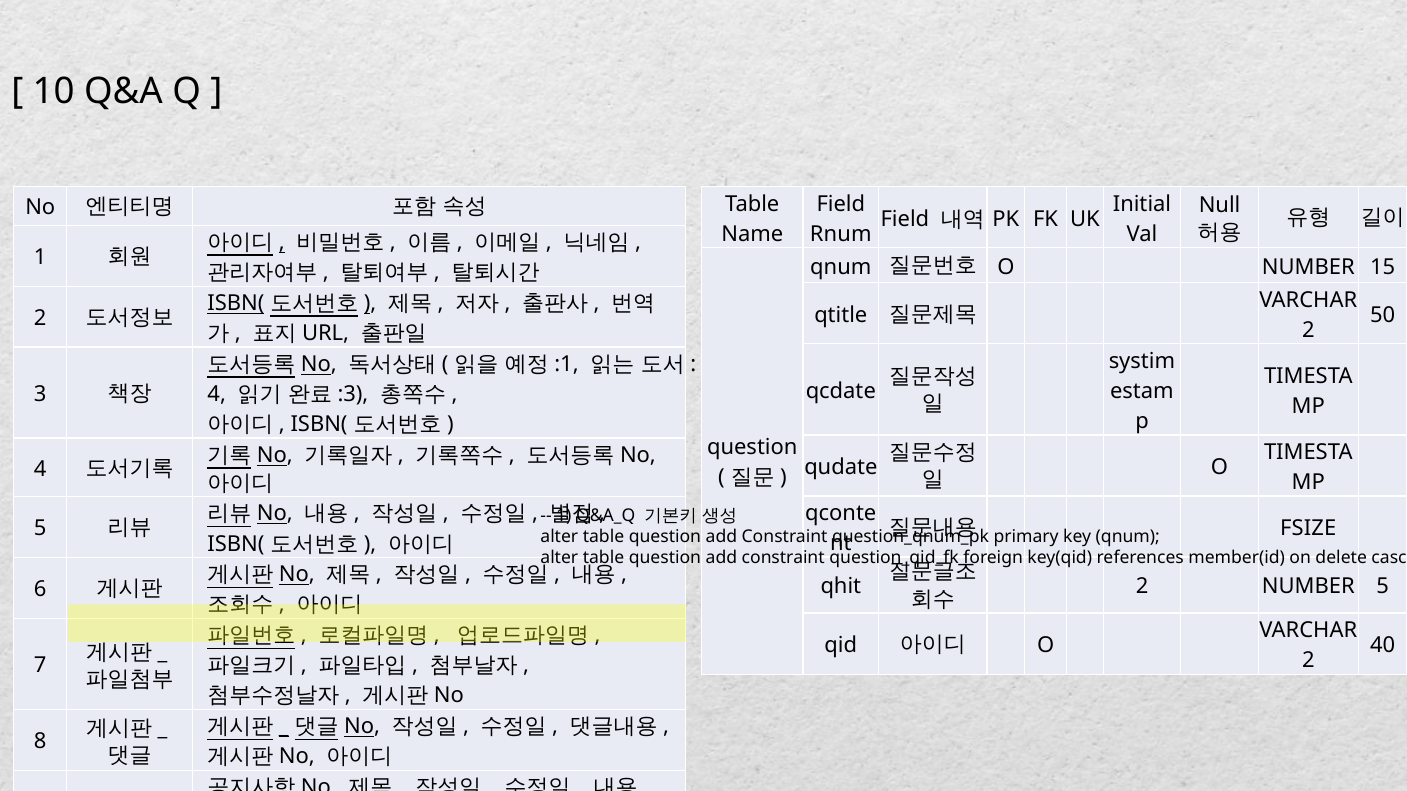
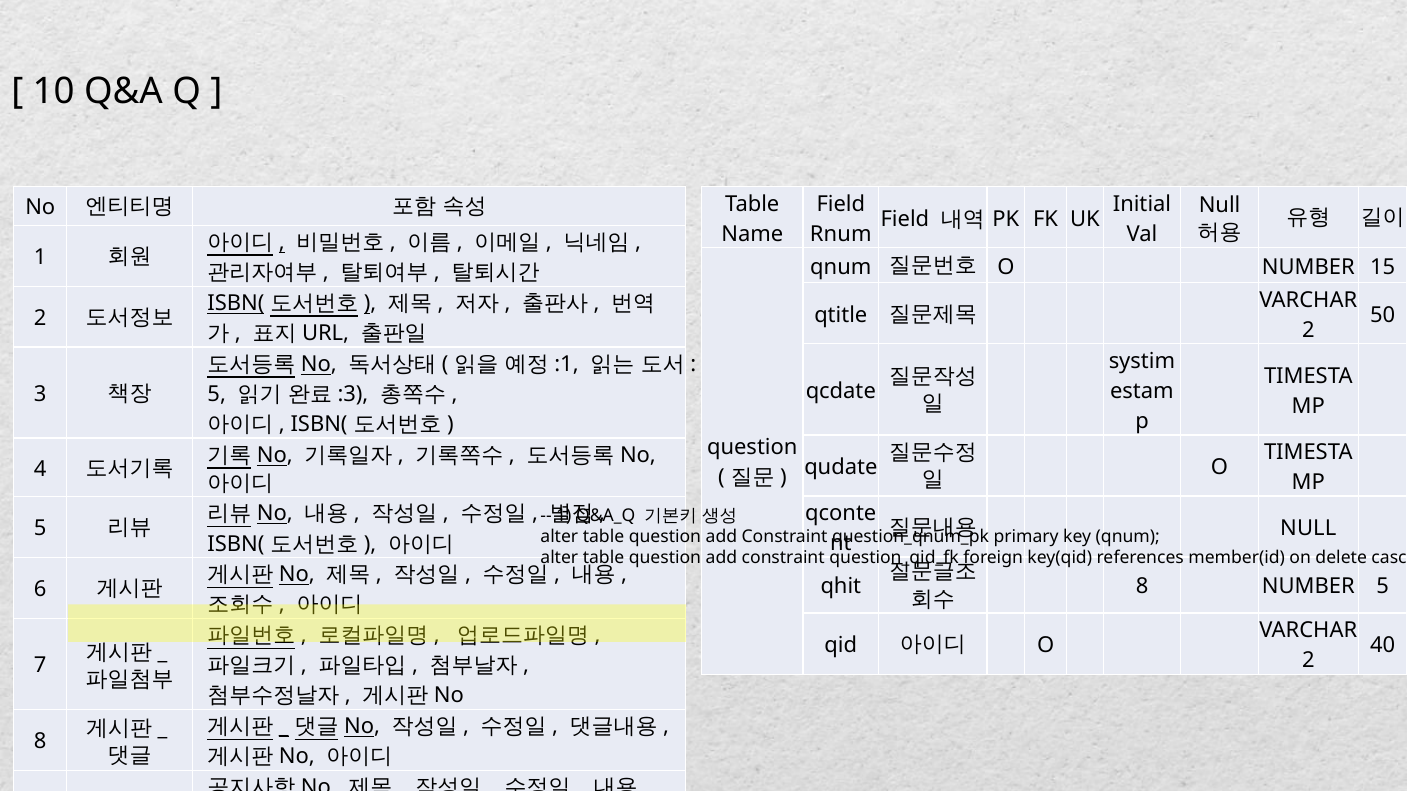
4 at (217, 394): 4 -> 5
FSIZE at (1308, 528): FSIZE -> NULL
2 at (1142, 587): 2 -> 8
